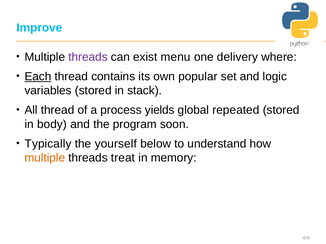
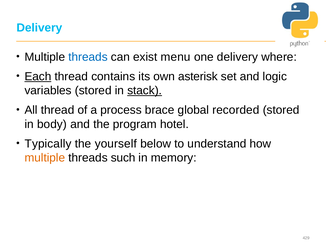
Improve at (39, 28): Improve -> Delivery
threads at (88, 57) colour: purple -> blue
popular: popular -> asterisk
stack underline: none -> present
yields: yields -> brace
repeated: repeated -> recorded
soon: soon -> hotel
treat: treat -> such
